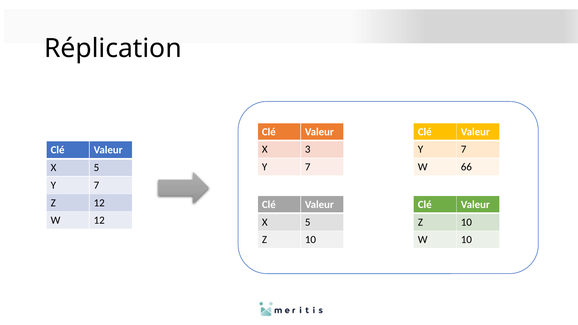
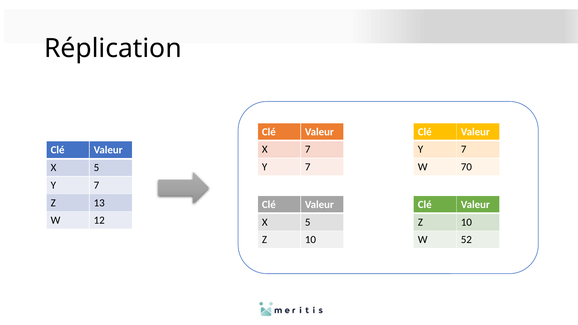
X 3: 3 -> 7
66: 66 -> 70
Z 12: 12 -> 13
W 10: 10 -> 52
